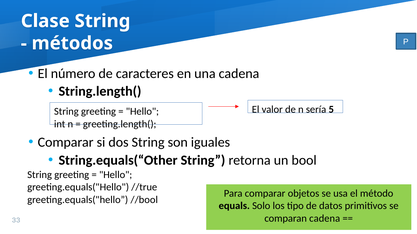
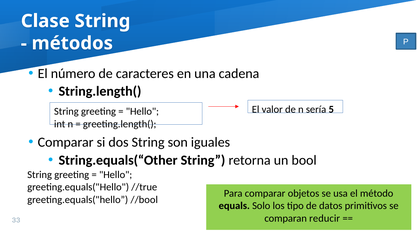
comparan cadena: cadena -> reducir
